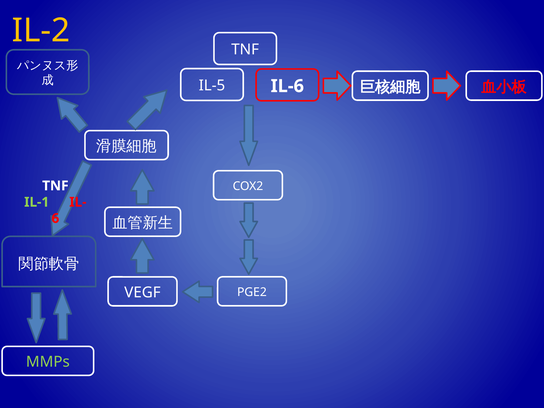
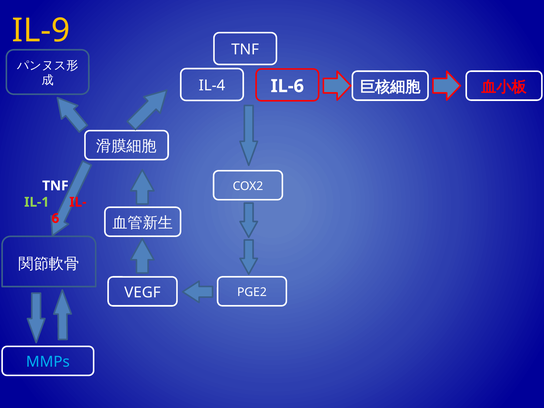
IL-2: IL-2 -> IL-9
IL-5: IL-5 -> IL-4
MMPs colour: light green -> light blue
